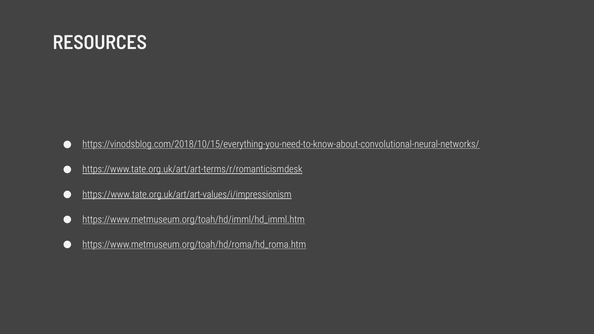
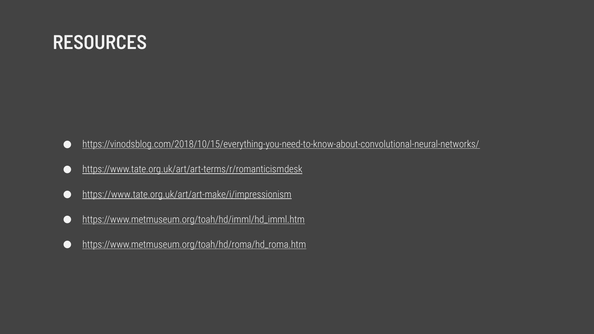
https://www.tate.org.uk/art/art-values/i/impressionism: https://www.tate.org.uk/art/art-values/i/impressionism -> https://www.tate.org.uk/art/art-make/i/impressionism
